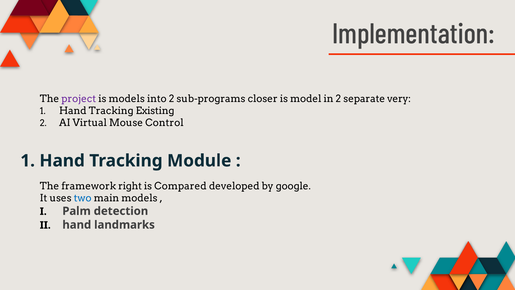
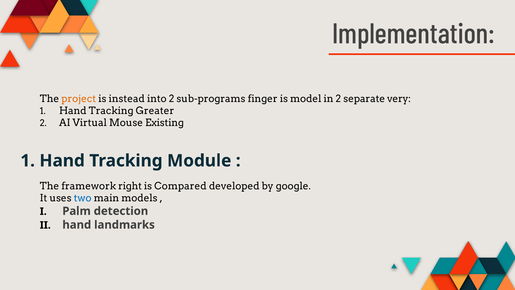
project colour: purple -> orange
is models: models -> instead
closer: closer -> finger
Existing: Existing -> Greater
Control: Control -> Existing
